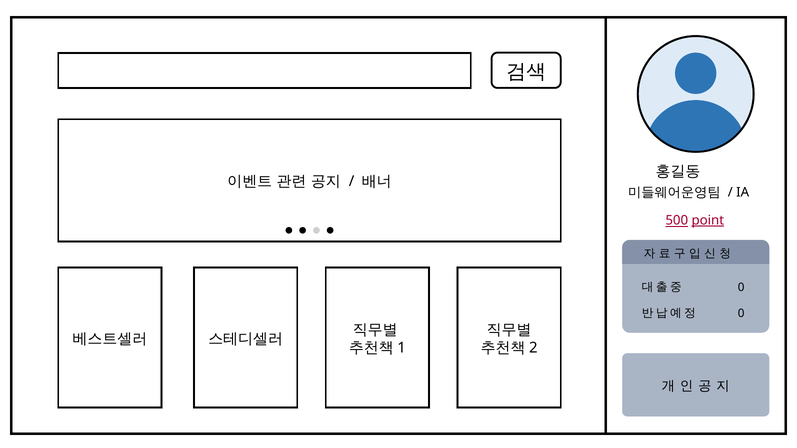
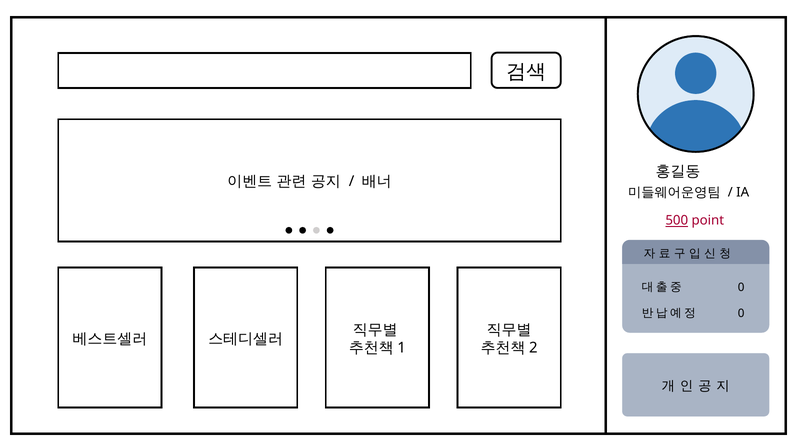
point underline: present -> none
